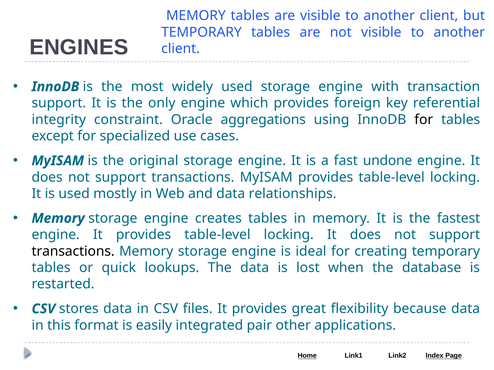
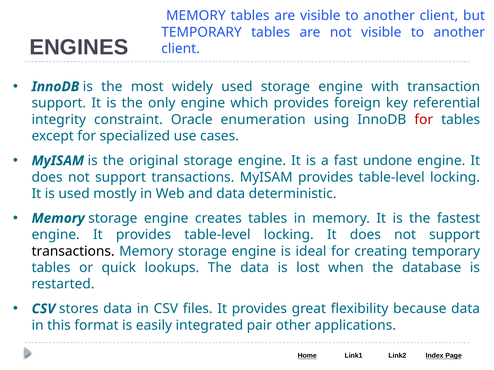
aggregations: aggregations -> enumeration
for at (424, 120) colour: black -> red
relationships: relationships -> deterministic
